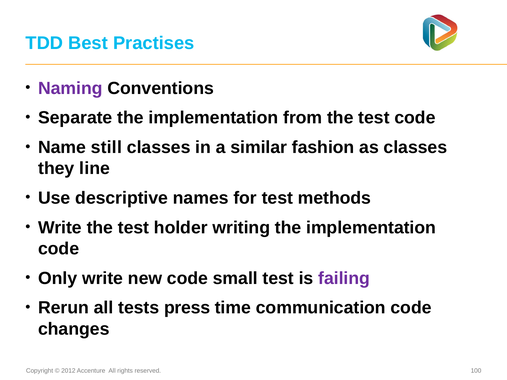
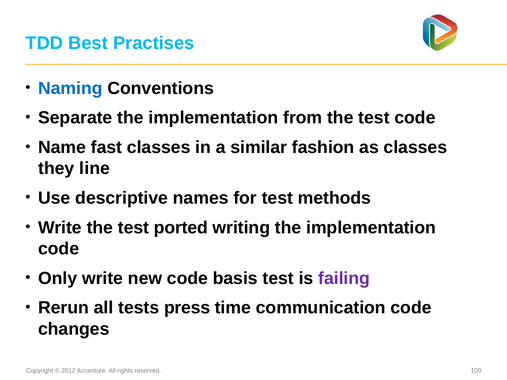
Naming colour: purple -> blue
still: still -> fast
holder: holder -> ported
small: small -> basis
